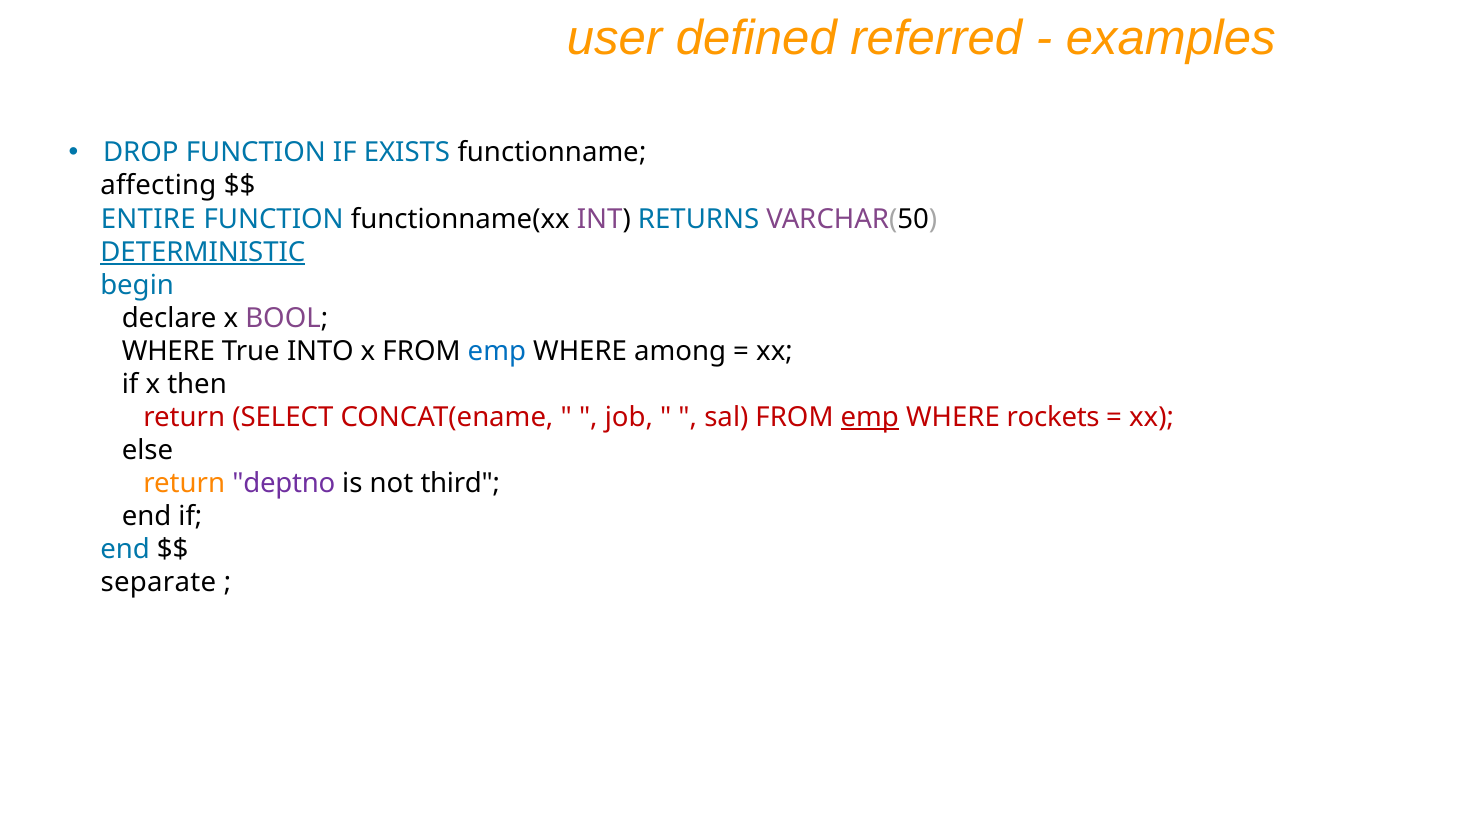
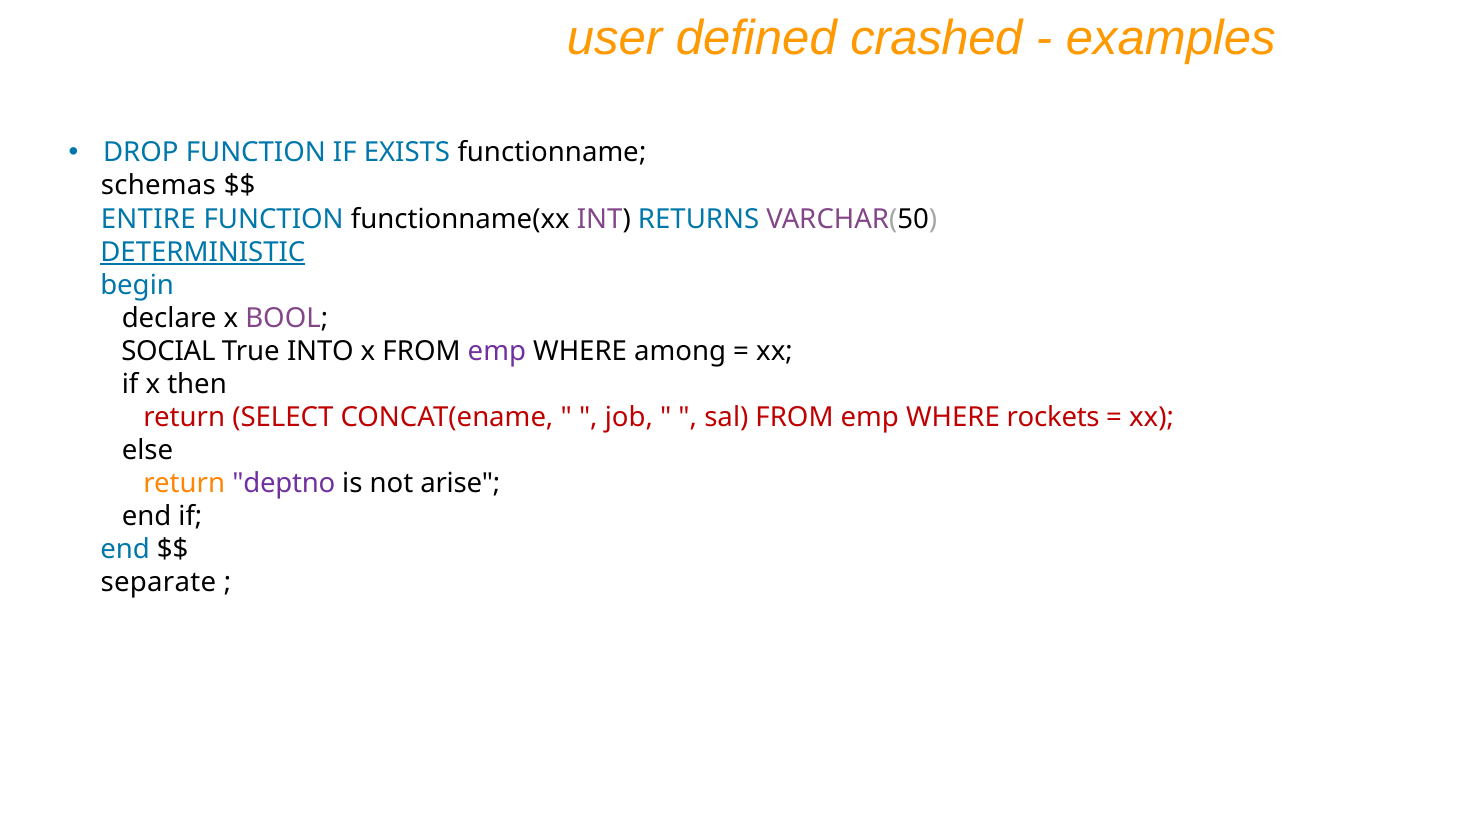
referred: referred -> crashed
affecting: affecting -> schemas
WHERE at (168, 351): WHERE -> SOCIAL
emp at (497, 351) colour: blue -> purple
emp at (870, 418) underline: present -> none
third: third -> arise
